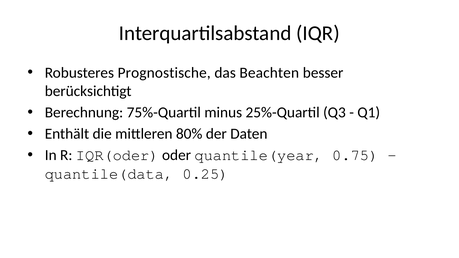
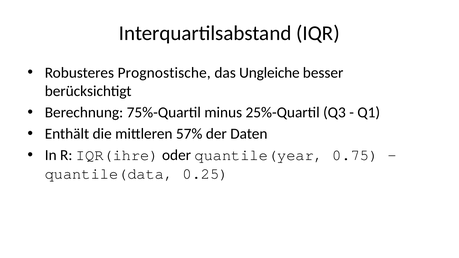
Beachten: Beachten -> Ungleiche
80%: 80% -> 57%
IQR(oder: IQR(oder -> IQR(ihre
